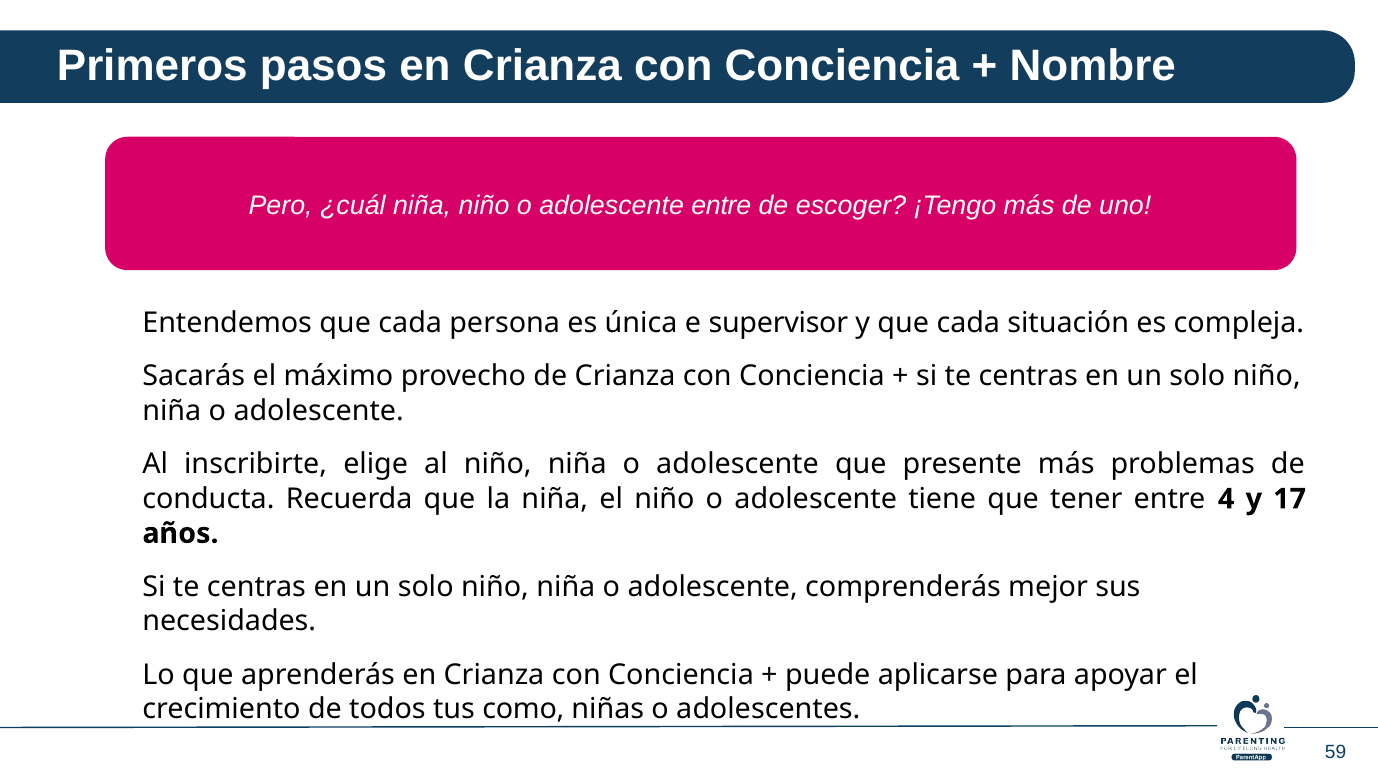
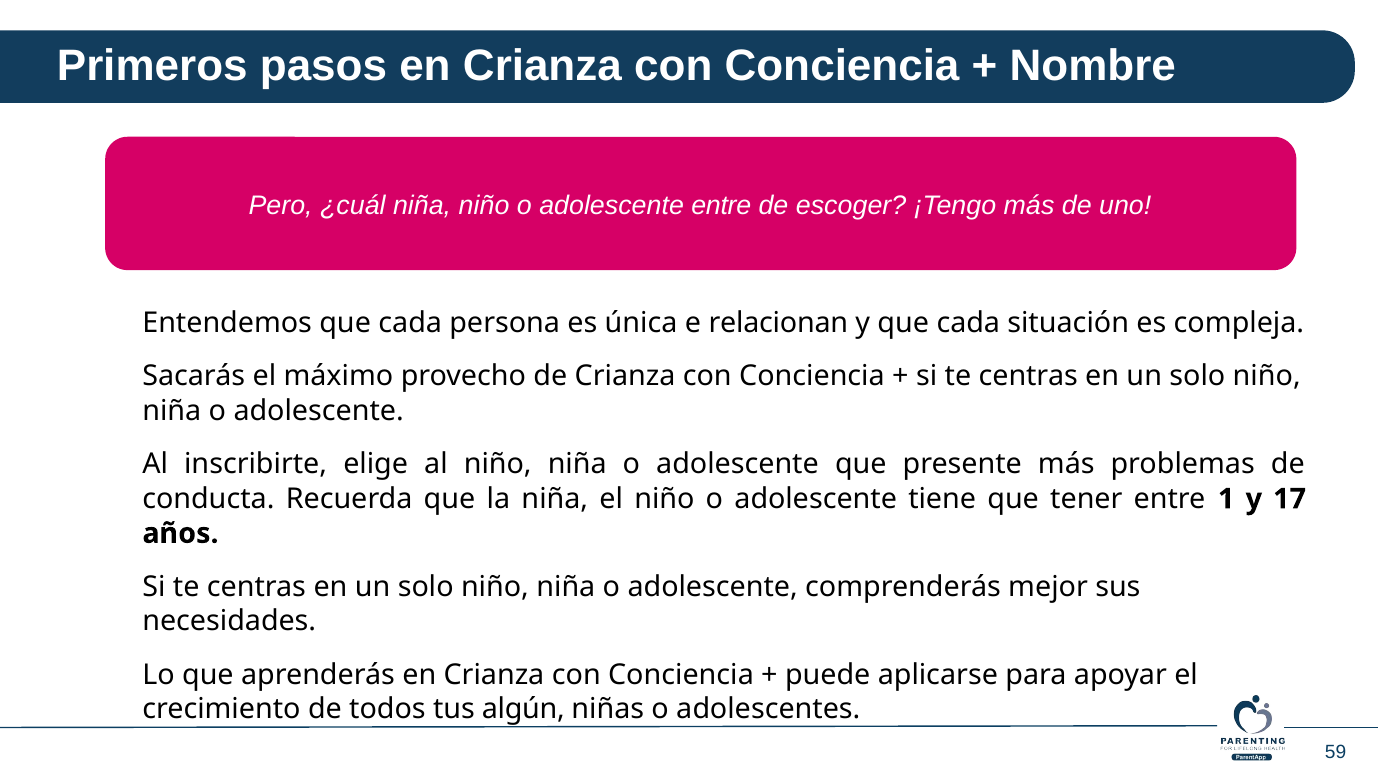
supervisor: supervisor -> relacionan
4: 4 -> 1
como: como -> algún
